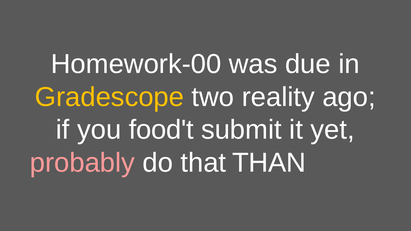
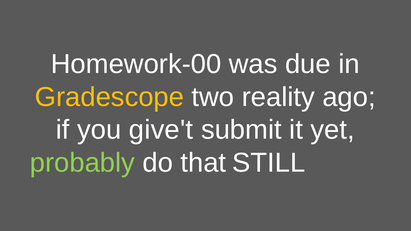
food't: food't -> give't
probably colour: pink -> light green
THAN: THAN -> STILL
